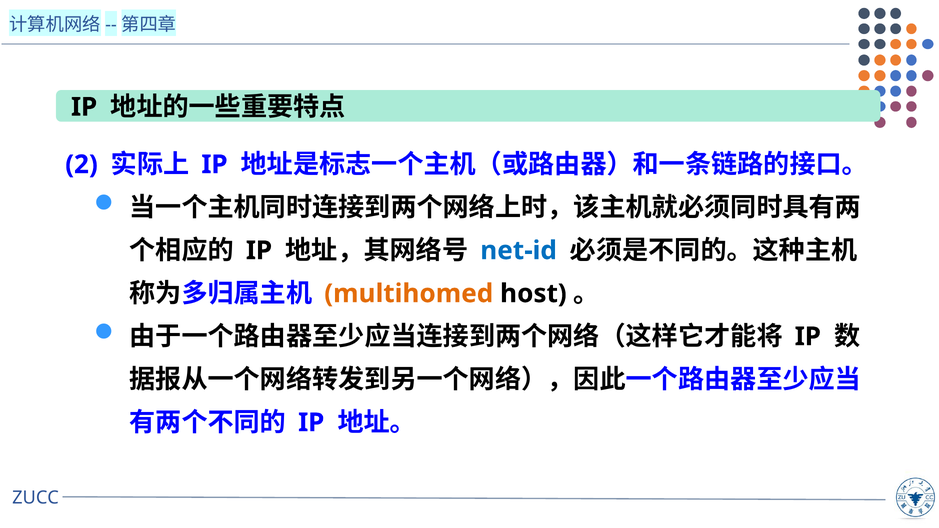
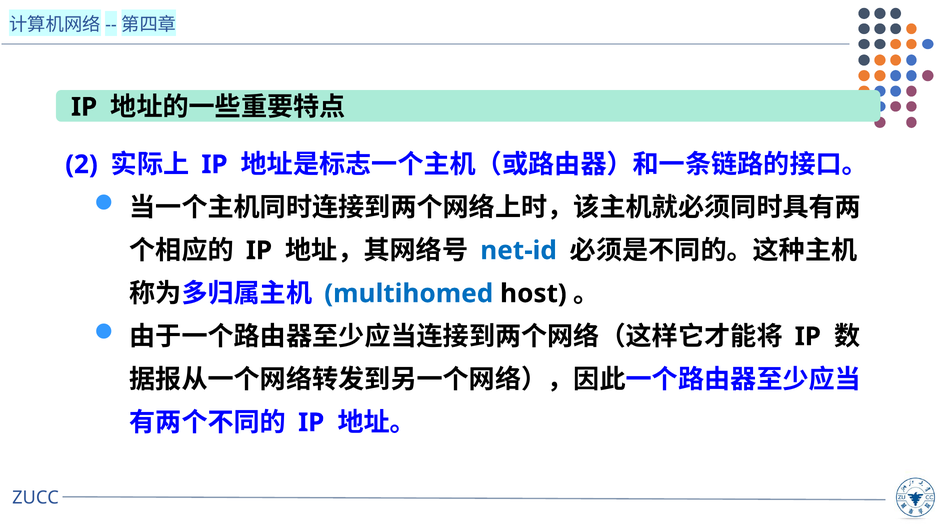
multihomed colour: orange -> blue
